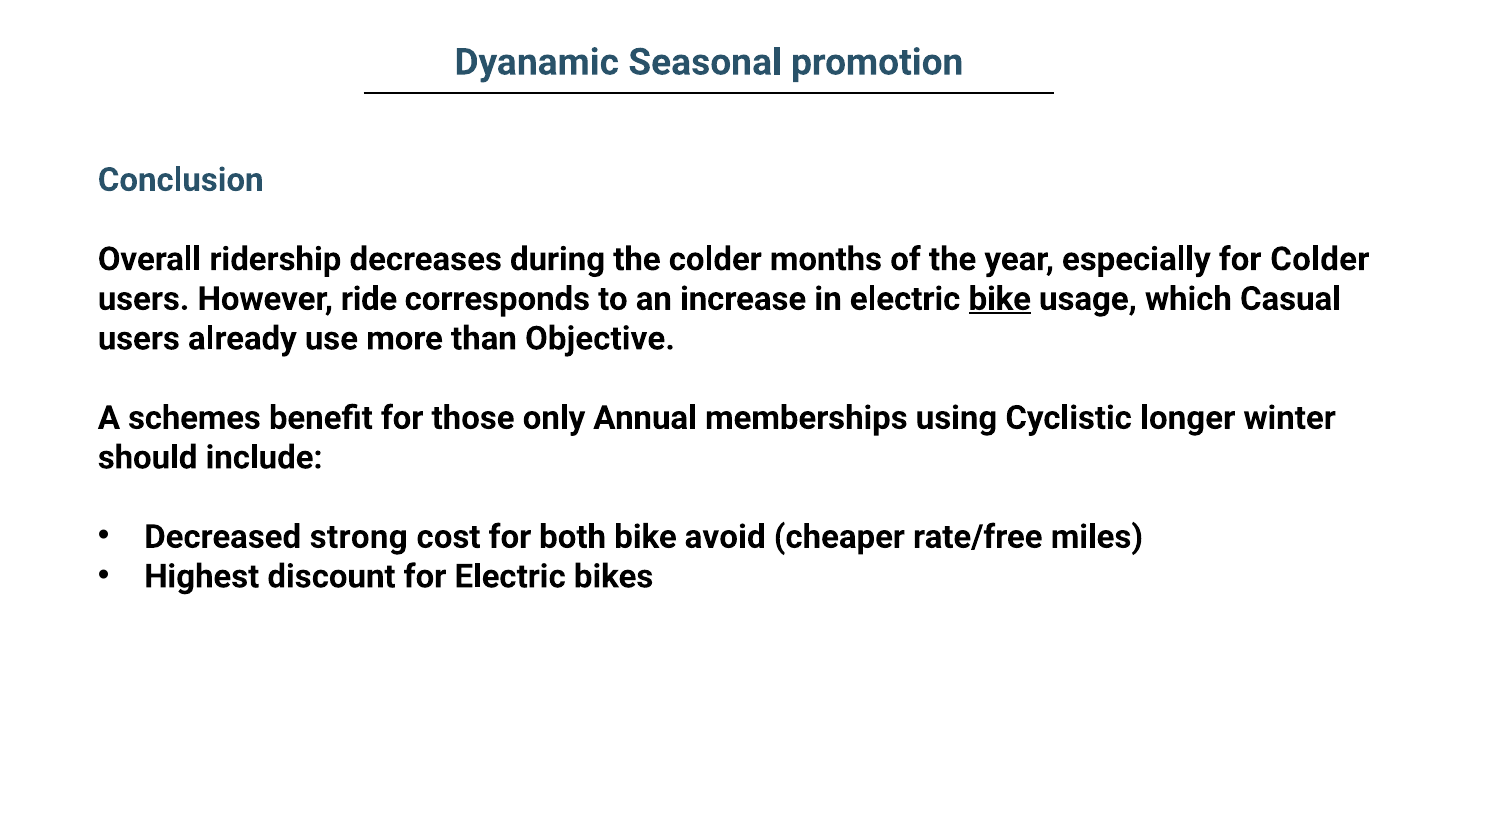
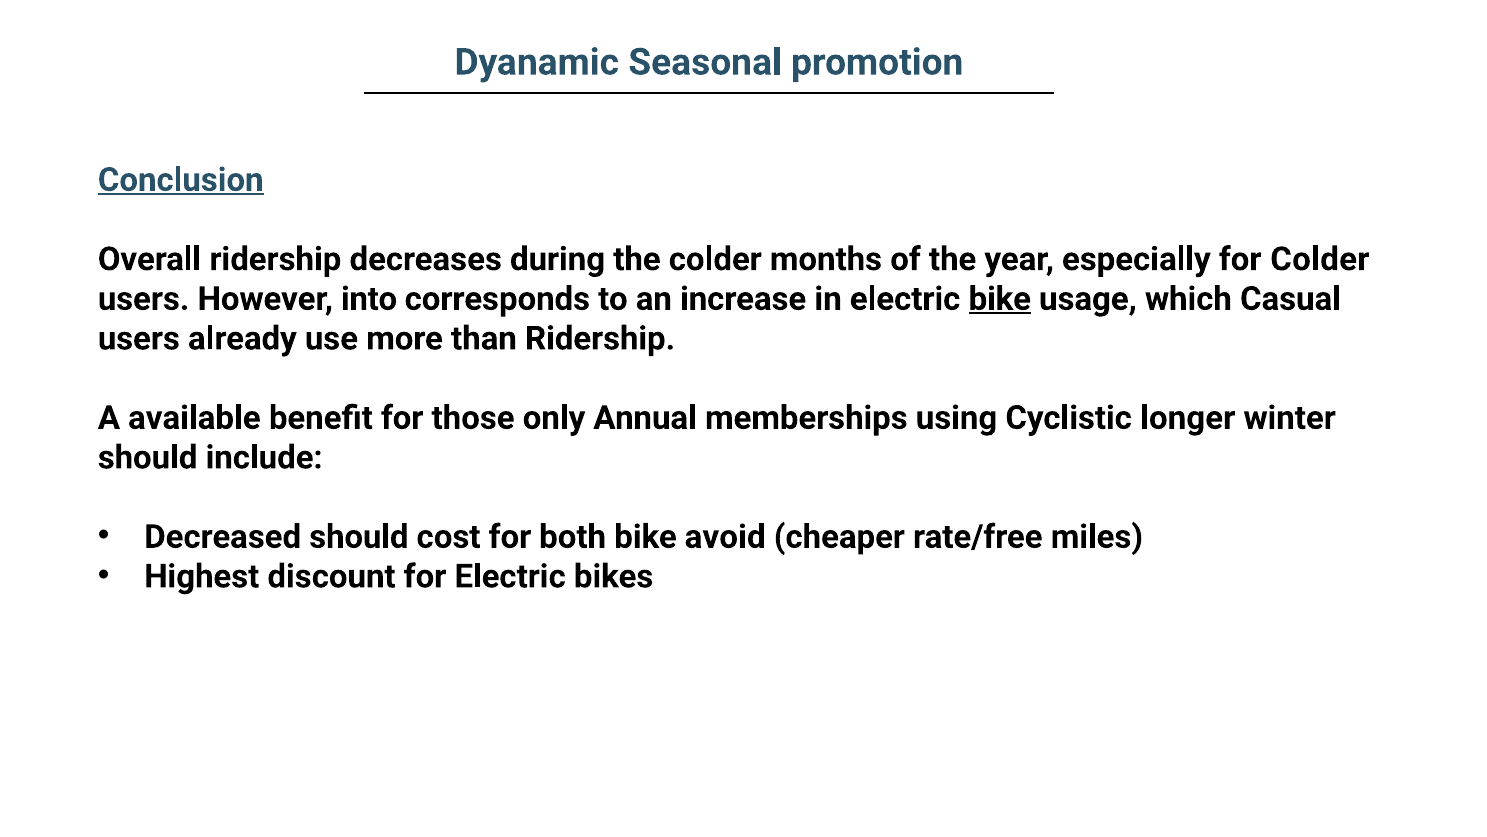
Conclusion underline: none -> present
ride: ride -> into
than Objective: Objective -> Ridership
schemes: schemes -> available
Decreased strong: strong -> should
